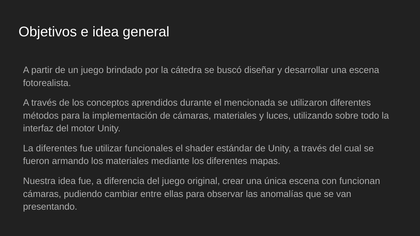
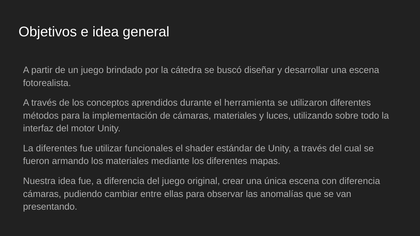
mencionada: mencionada -> herramienta
con funcionan: funcionan -> diferencia
